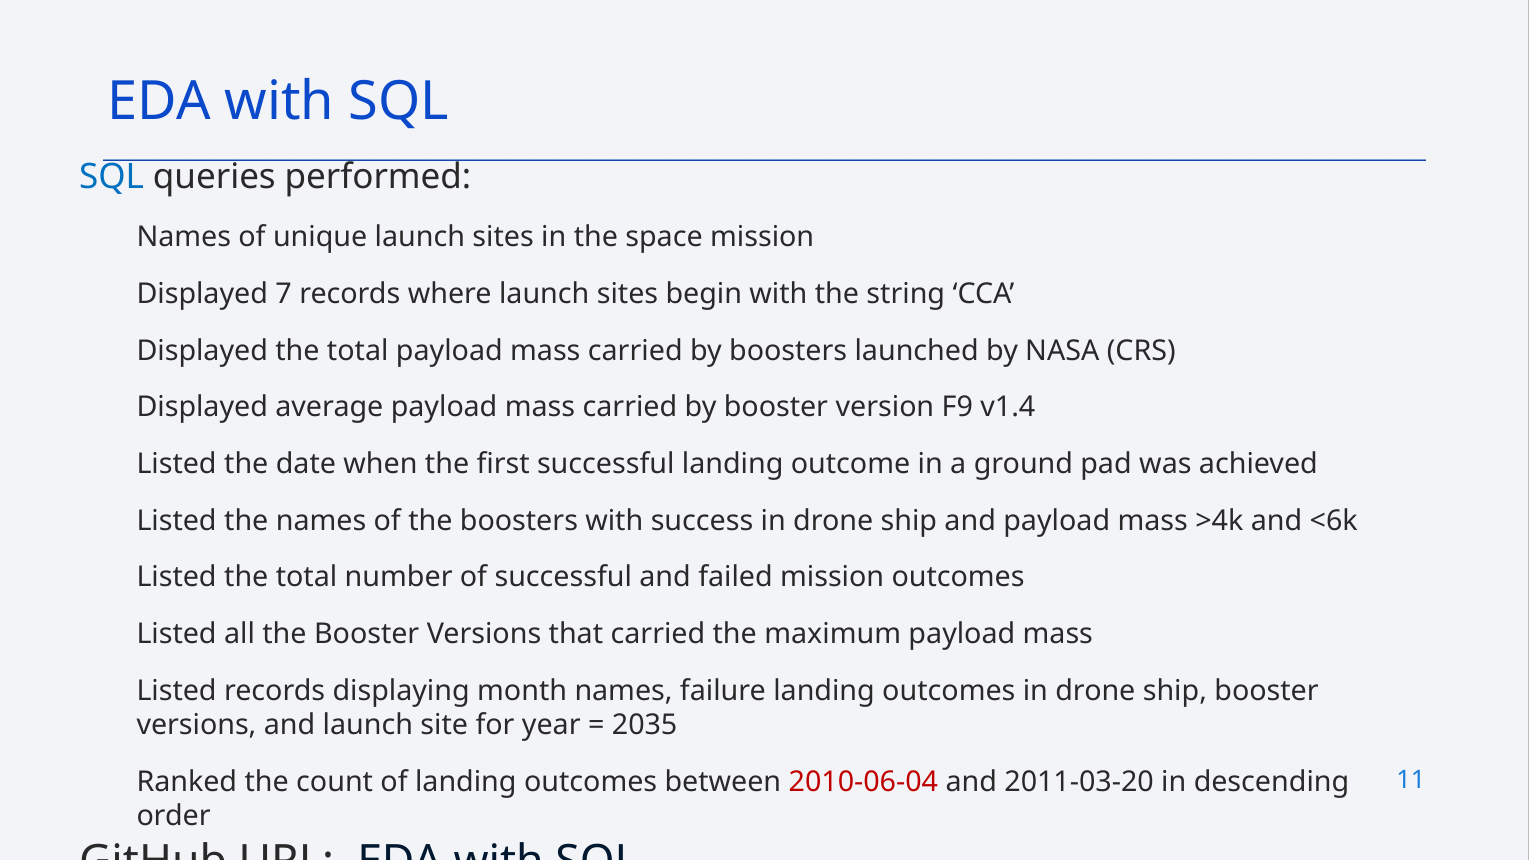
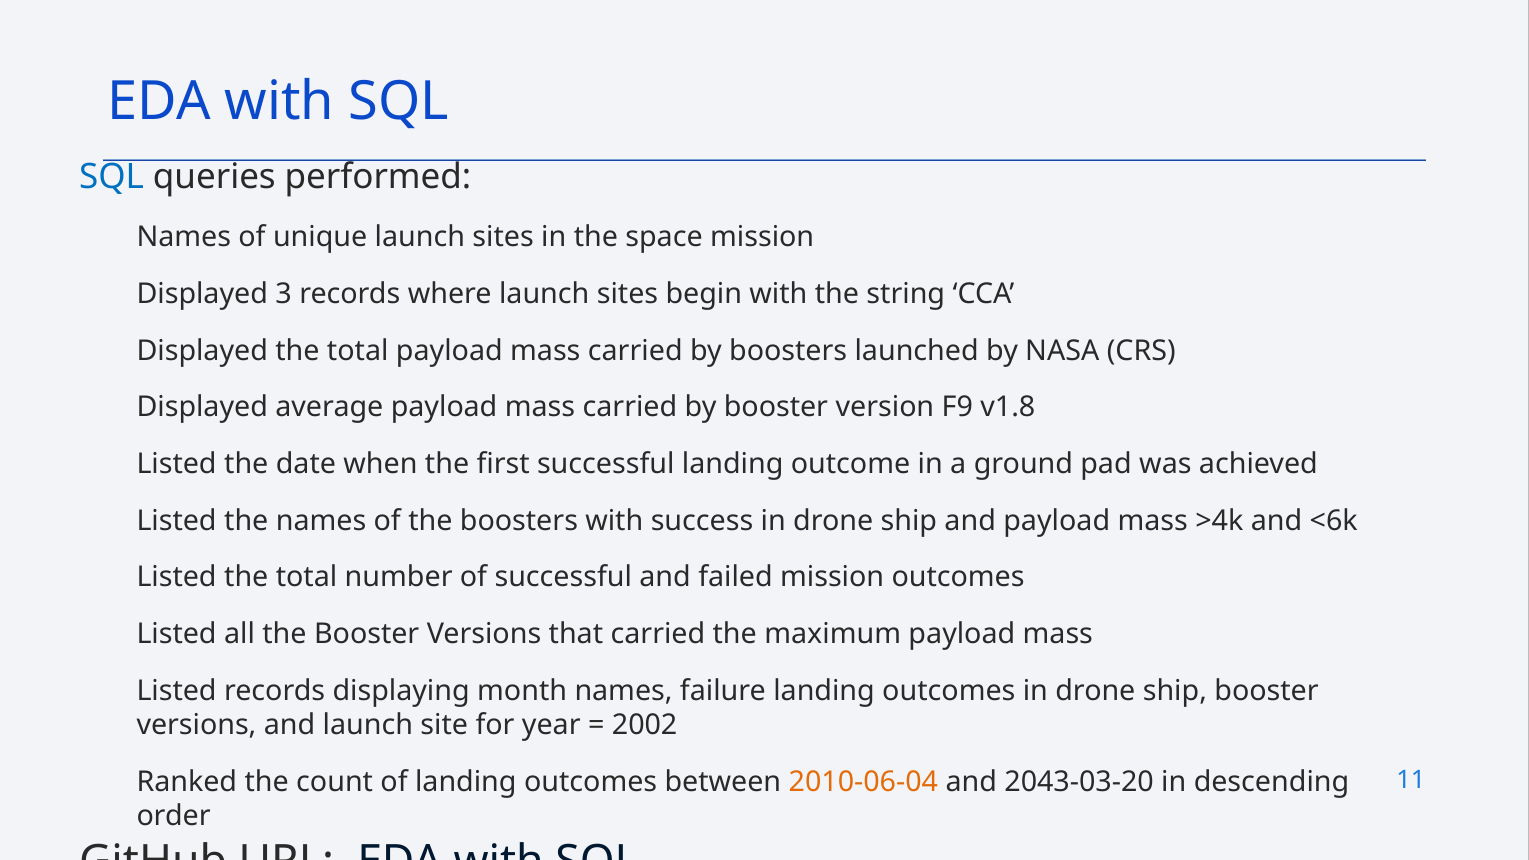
7: 7 -> 3
v1.4: v1.4 -> v1.8
2035: 2035 -> 2002
2010-06-04 colour: red -> orange
2011-03-20: 2011-03-20 -> 2043-03-20
